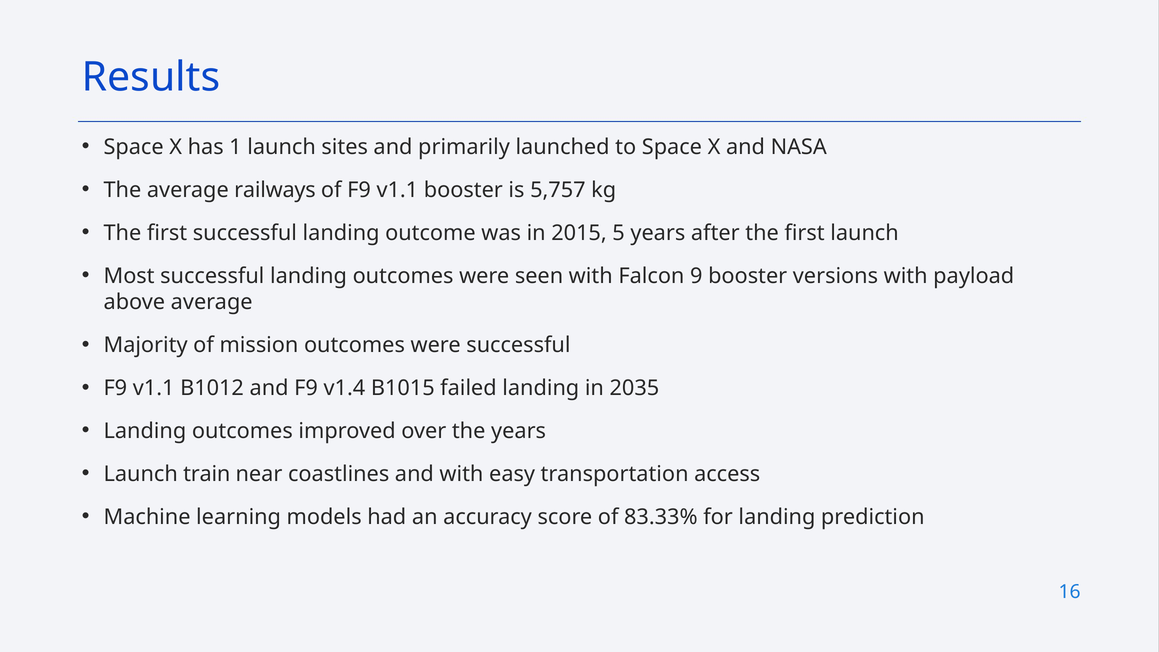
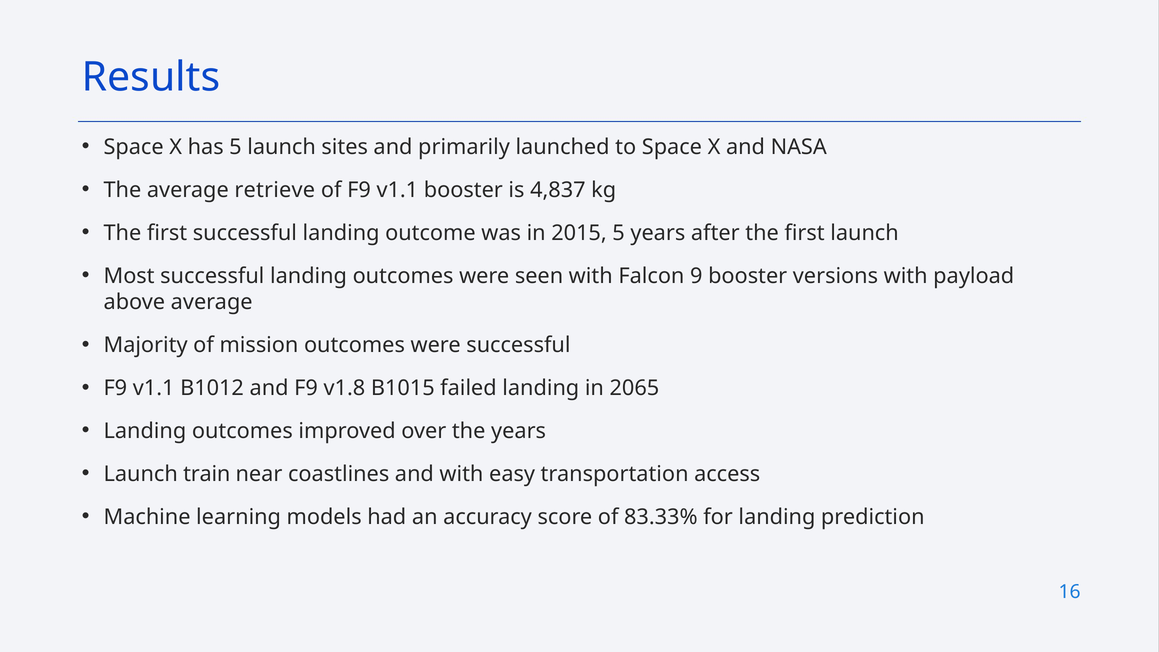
has 1: 1 -> 5
railways: railways -> retrieve
5,757: 5,757 -> 4,837
v1.4: v1.4 -> v1.8
2035: 2035 -> 2065
